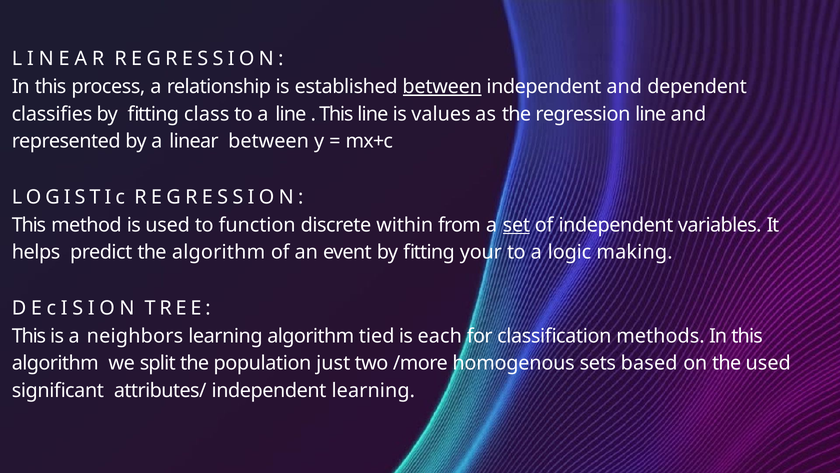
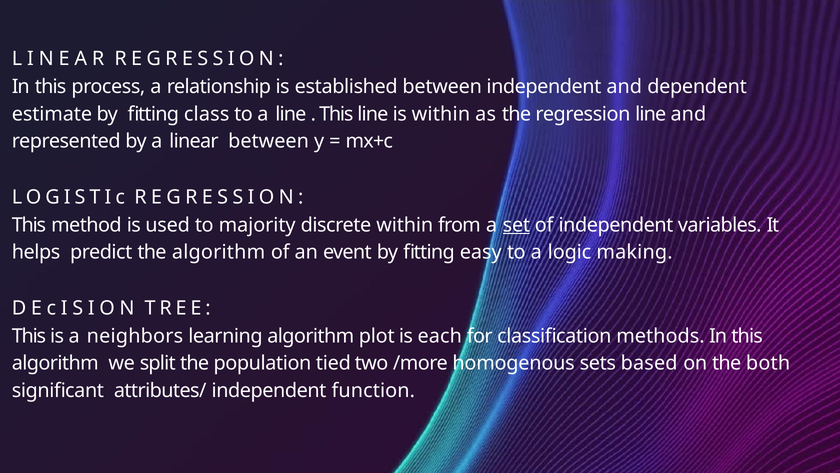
between at (442, 87) underline: present -> none
classifies: classifies -> estimate
is values: values -> within
function: function -> majority
your: your -> easy
tied: tied -> plot
just: just -> tied
the used: used -> both
independent learning: learning -> function
